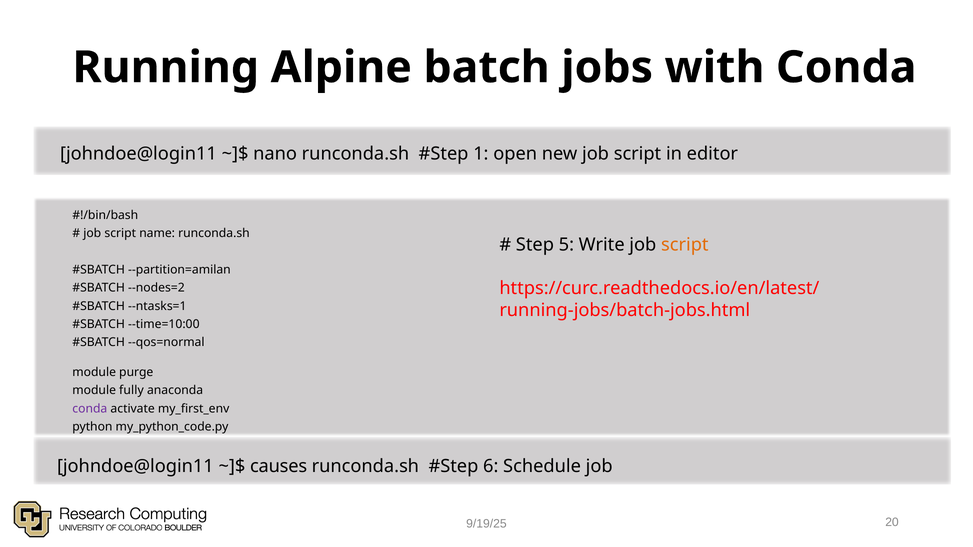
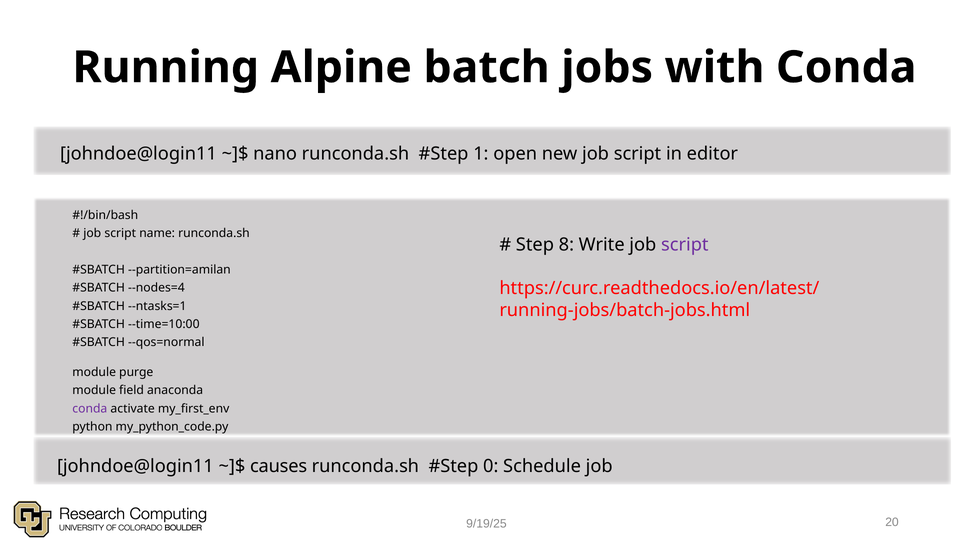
5: 5 -> 8
script at (685, 245) colour: orange -> purple
--nodes=2: --nodes=2 -> --nodes=4
fully: fully -> field
6: 6 -> 0
